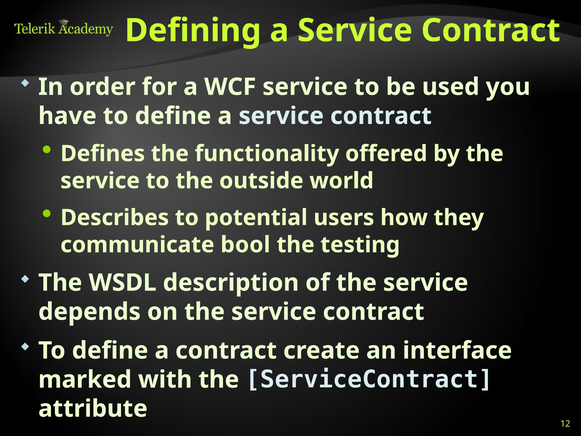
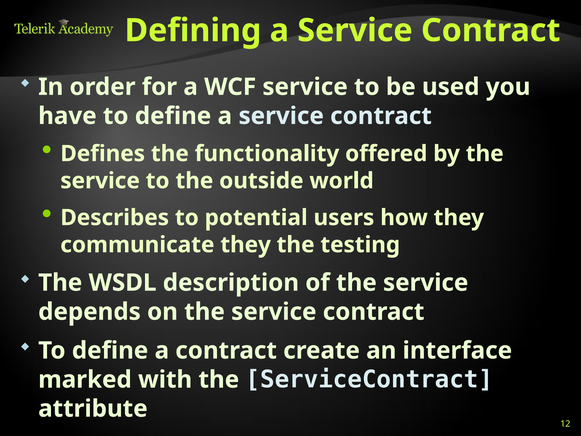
communicate bool: bool -> they
